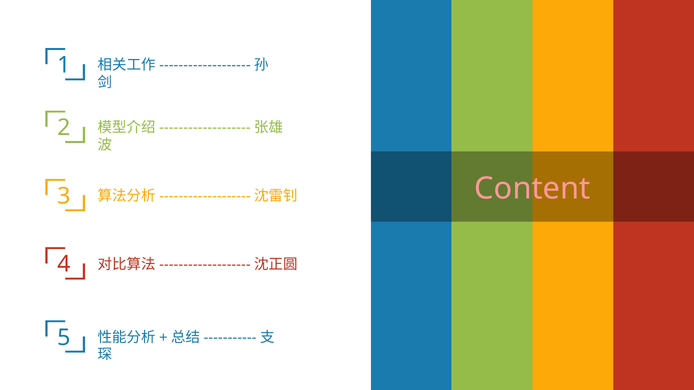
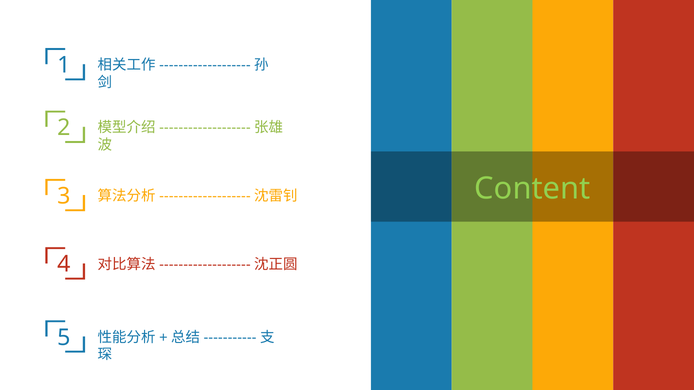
Content colour: pink -> light green
